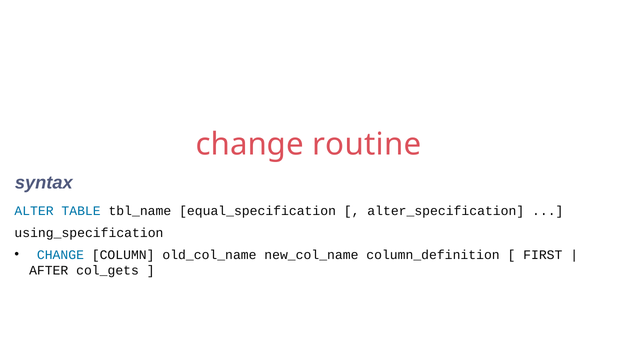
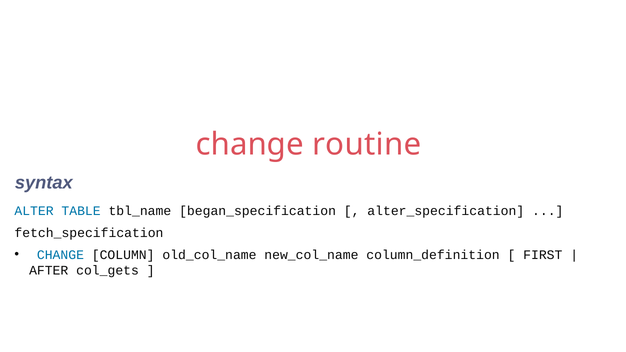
equal_specification: equal_specification -> began_specification
using_specification: using_specification -> fetch_specification
